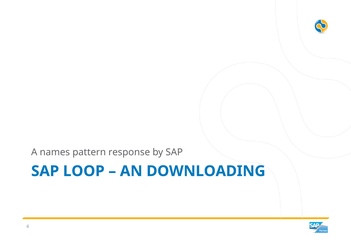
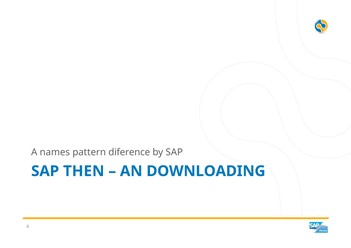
response: response -> diference
LOOP: LOOP -> THEN
